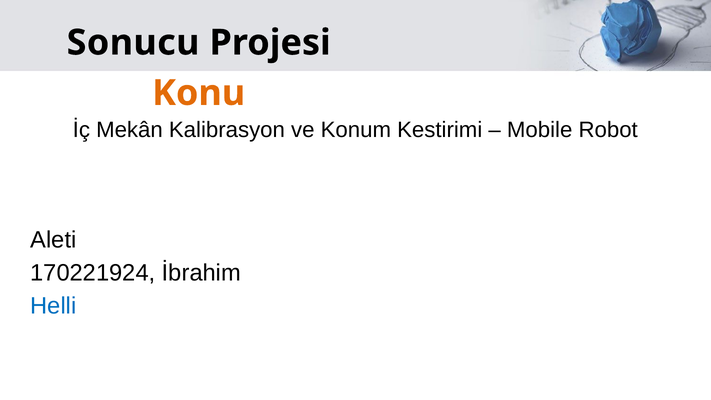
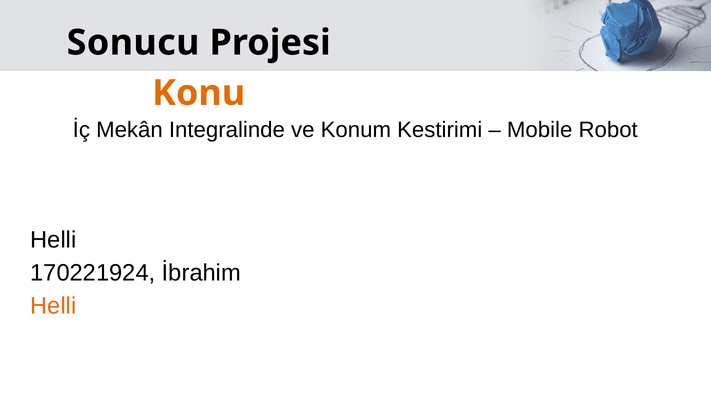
Kalibrasyon: Kalibrasyon -> Integralinde
Aleti at (53, 240): Aleti -> Helli
Helli at (53, 306) colour: blue -> orange
